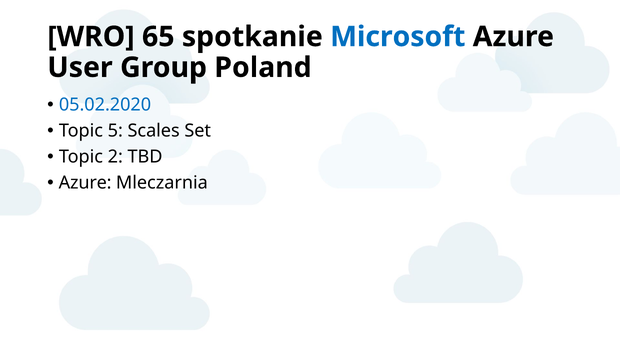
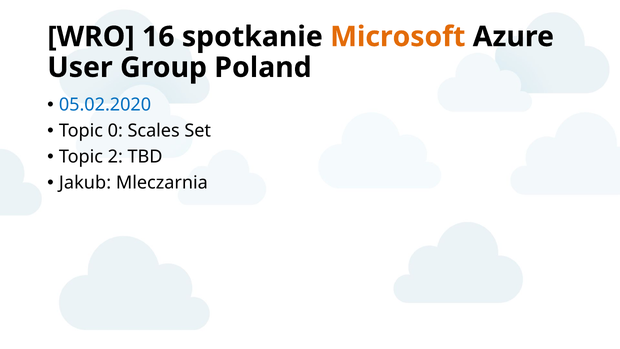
65: 65 -> 16
Microsoft colour: blue -> orange
5: 5 -> 0
Azure at (85, 183): Azure -> Jakub
